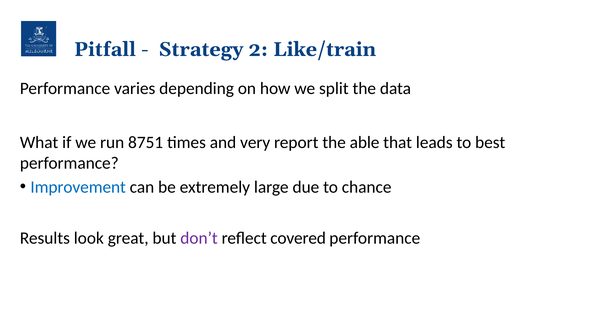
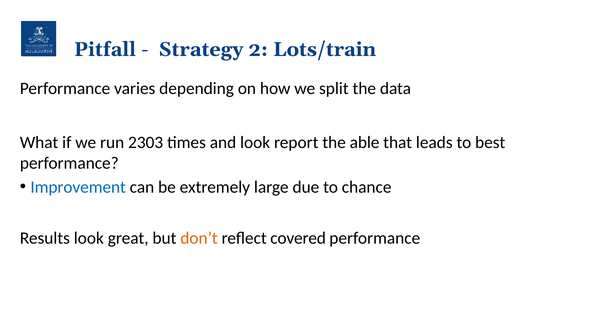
Like/train: Like/train -> Lots/train
8751: 8751 -> 2303
and very: very -> look
don’t colour: purple -> orange
